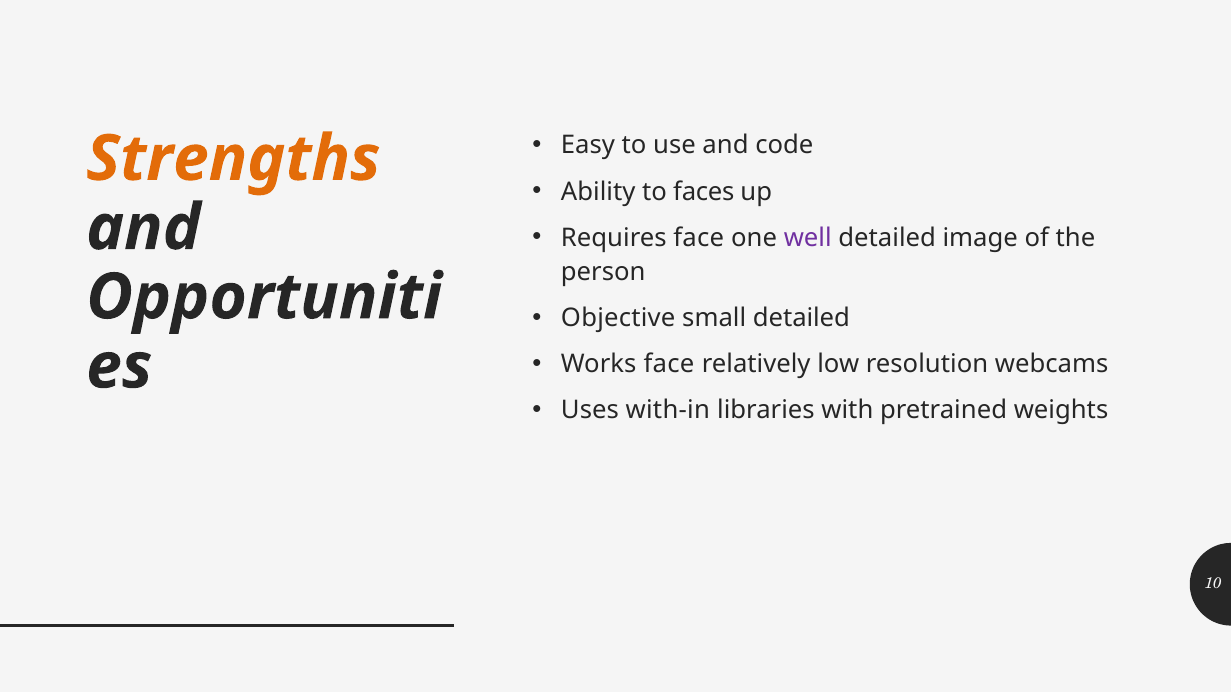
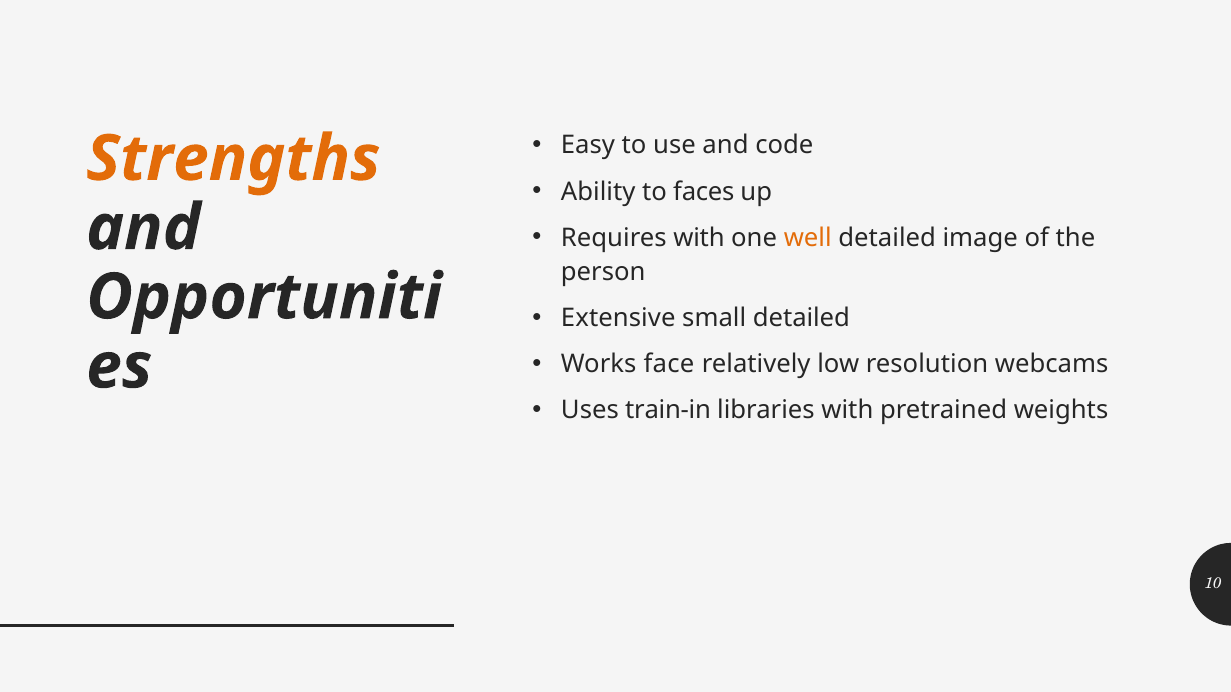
Requires face: face -> with
well colour: purple -> orange
Objective: Objective -> Extensive
with-in: with-in -> train-in
